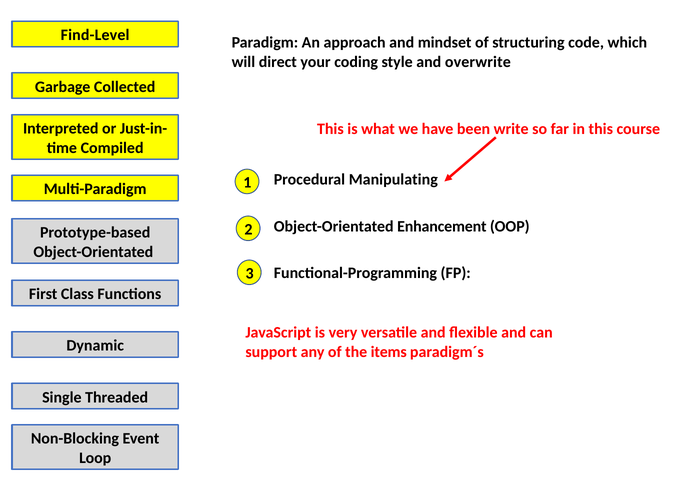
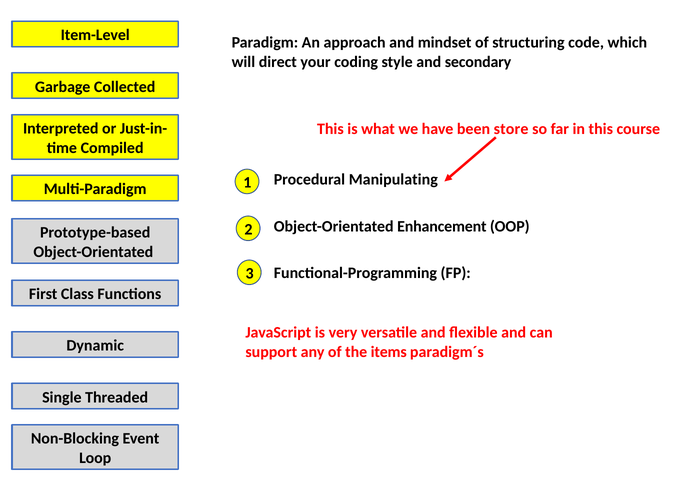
Find-Level: Find-Level -> Item-Level
overwrite: overwrite -> secondary
write: write -> store
